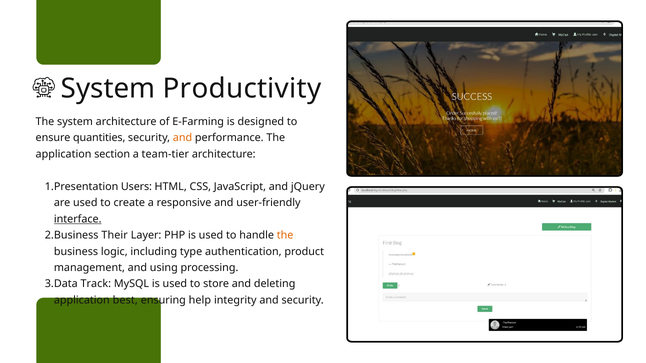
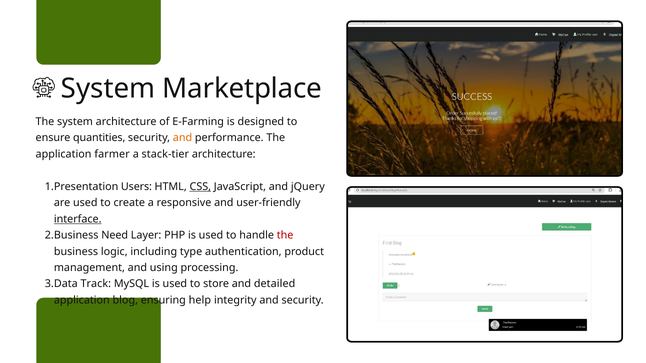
Productivity: Productivity -> Marketplace
section: section -> farmer
team-tier: team-tier -> stack-tier
CSS underline: none -> present
Their: Their -> Need
the at (285, 235) colour: orange -> red
deleting: deleting -> detailed
best: best -> blog
